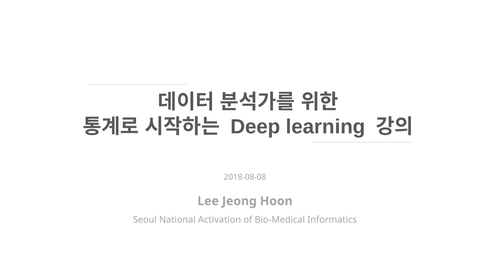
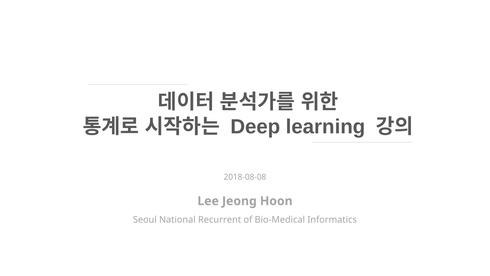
Activation: Activation -> Recurrent
